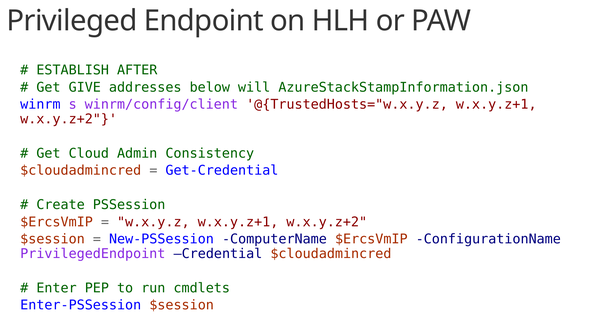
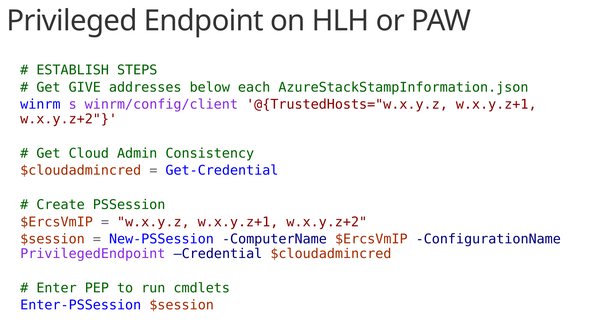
AFTER: AFTER -> STEPS
will: will -> each
